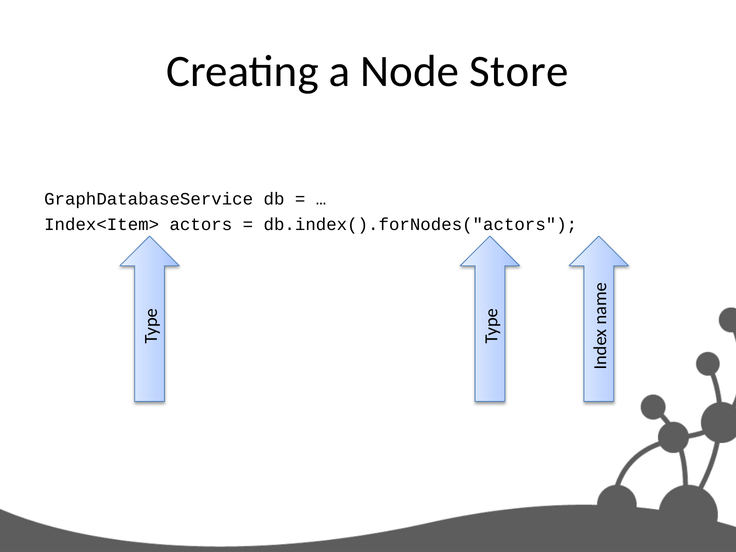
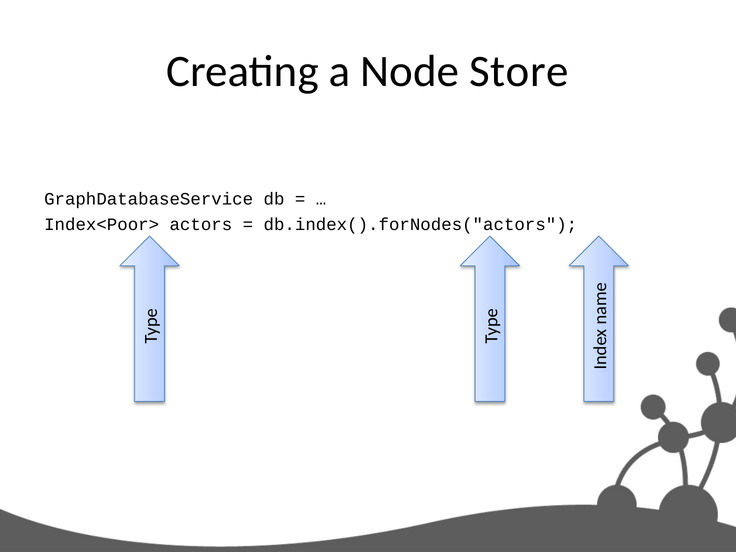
Index<Item>: Index<Item> -> Index<Poor>
